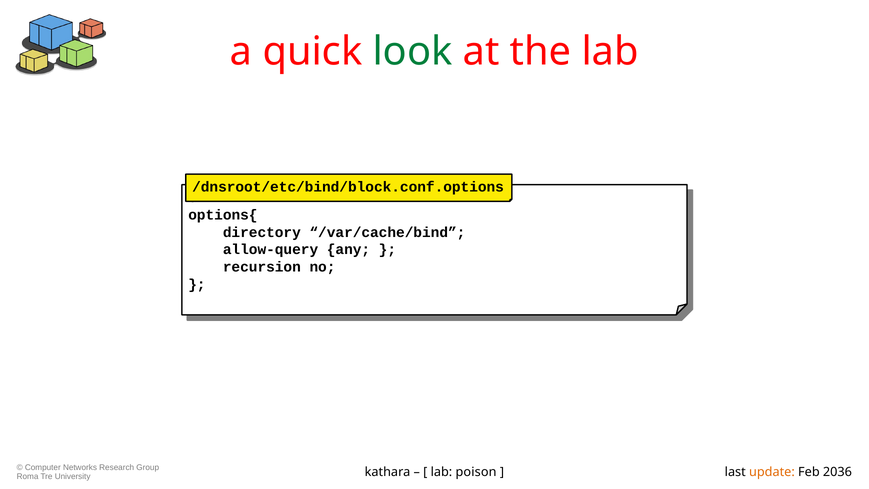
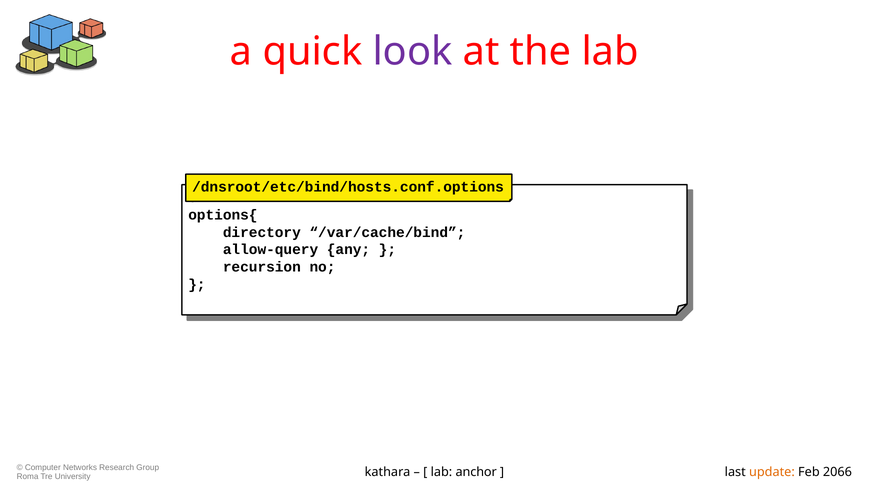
look colour: green -> purple
/dnsroot/etc/bind/block.conf.options: /dnsroot/etc/bind/block.conf.options -> /dnsroot/etc/bind/hosts.conf.options
poison: poison -> anchor
2036: 2036 -> 2066
